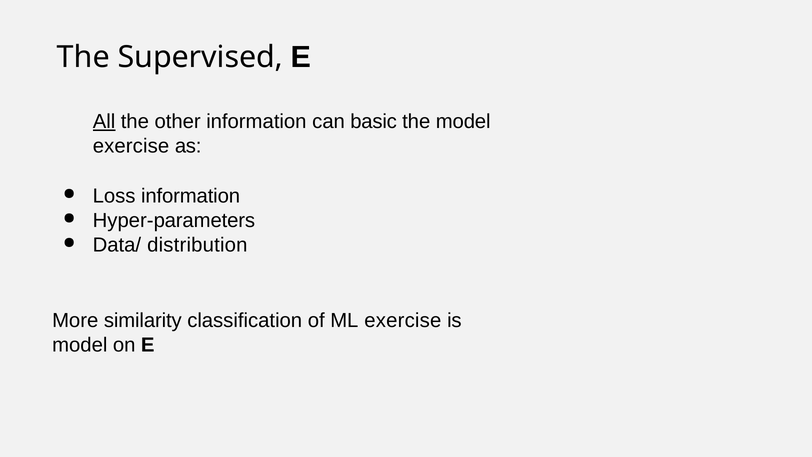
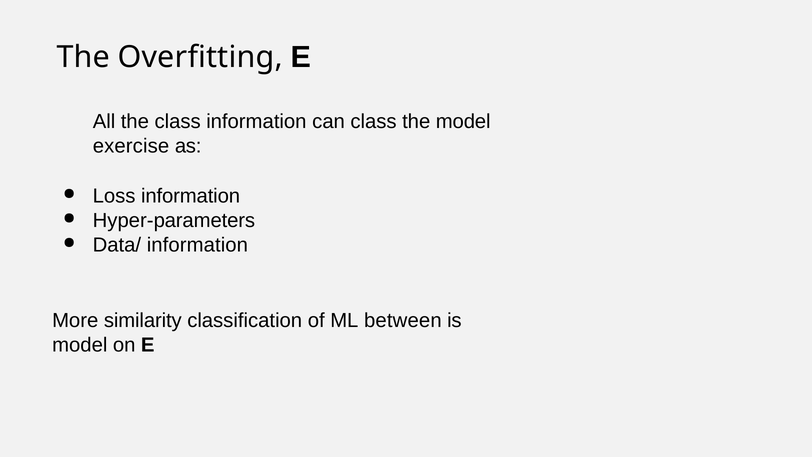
Supervised: Supervised -> Overfitting
All underline: present -> none
the other: other -> class
can basic: basic -> class
Data/ distribution: distribution -> information
ML exercise: exercise -> between
